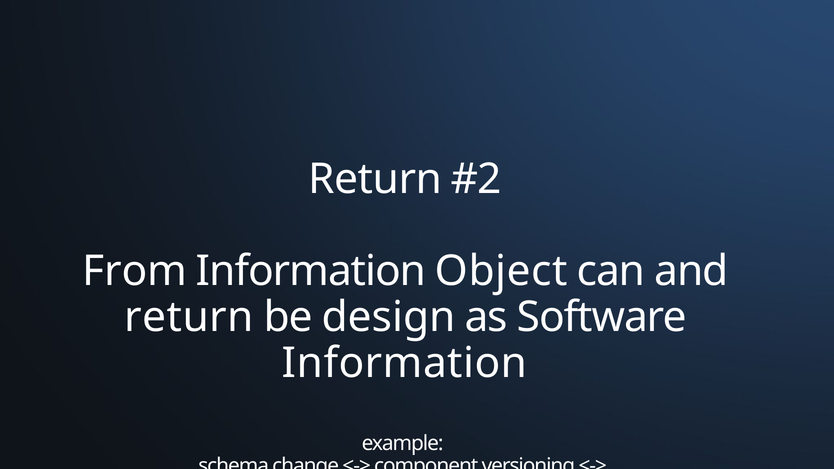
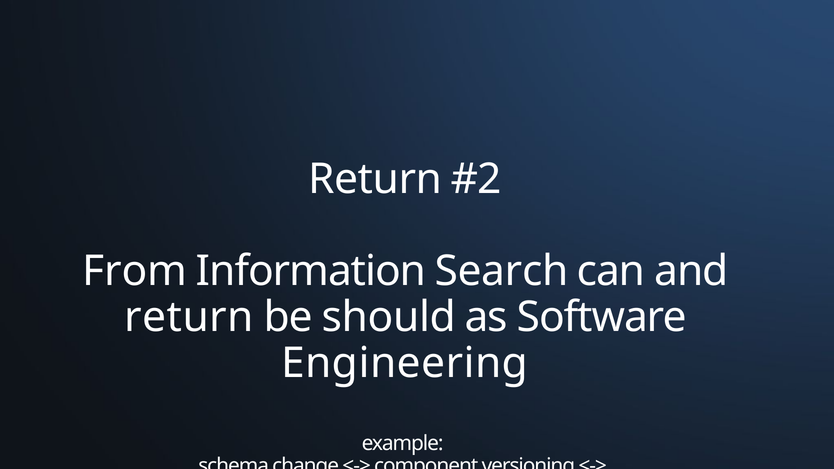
Object: Object -> Search
design: design -> should
Information at (405, 363): Information -> Engineering
